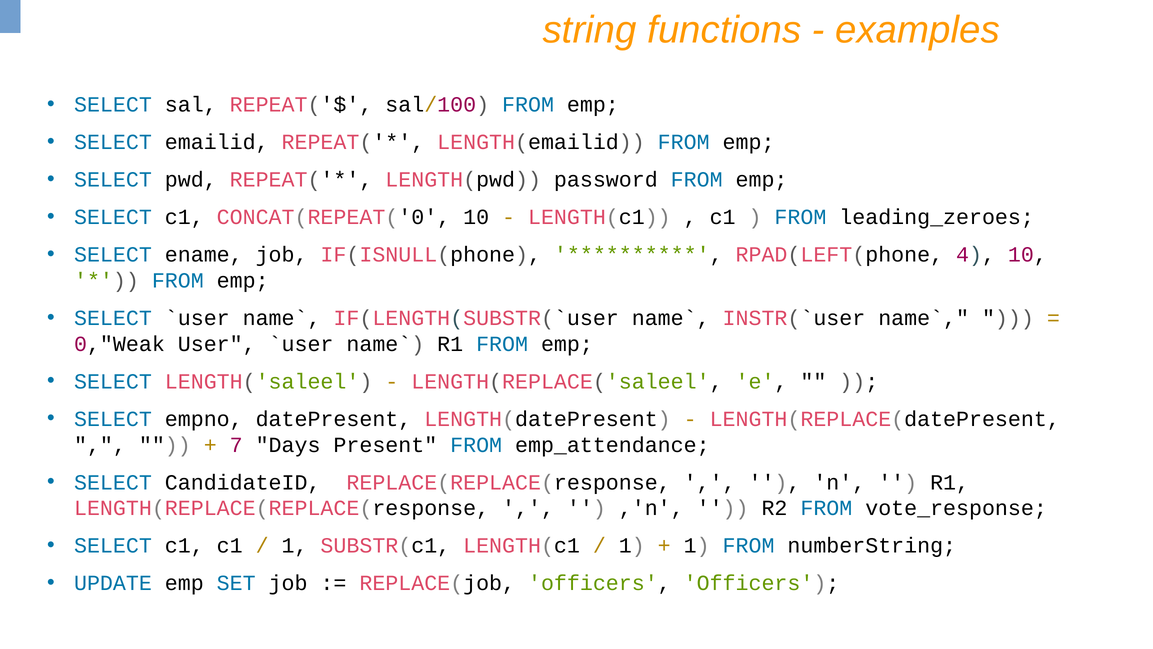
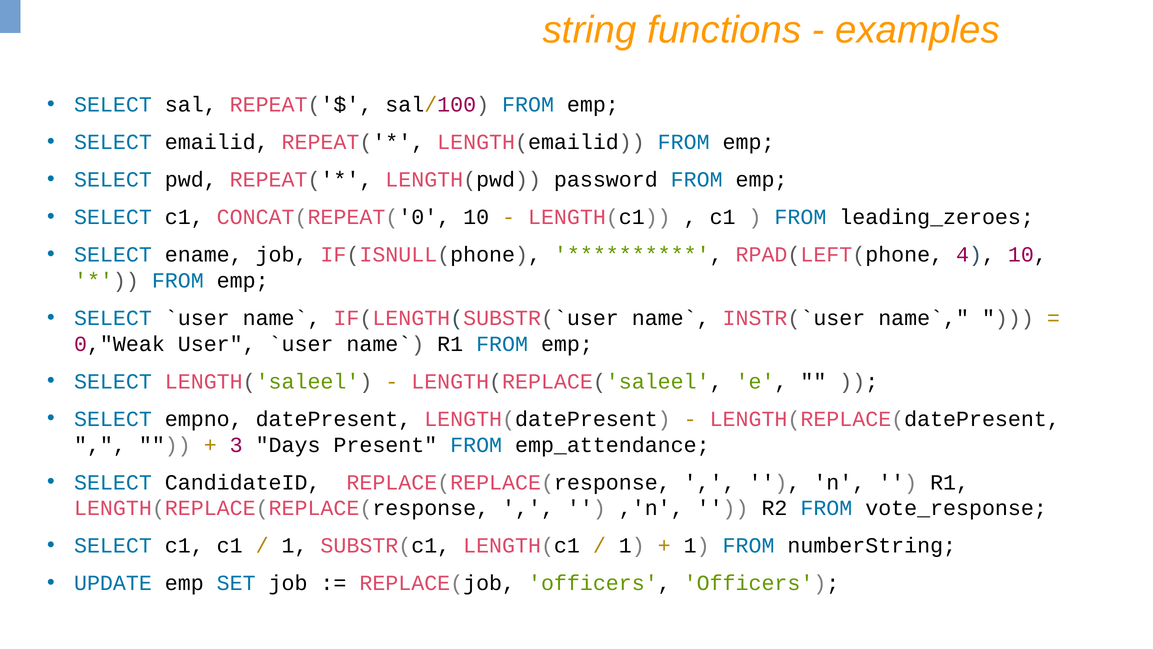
7: 7 -> 3
